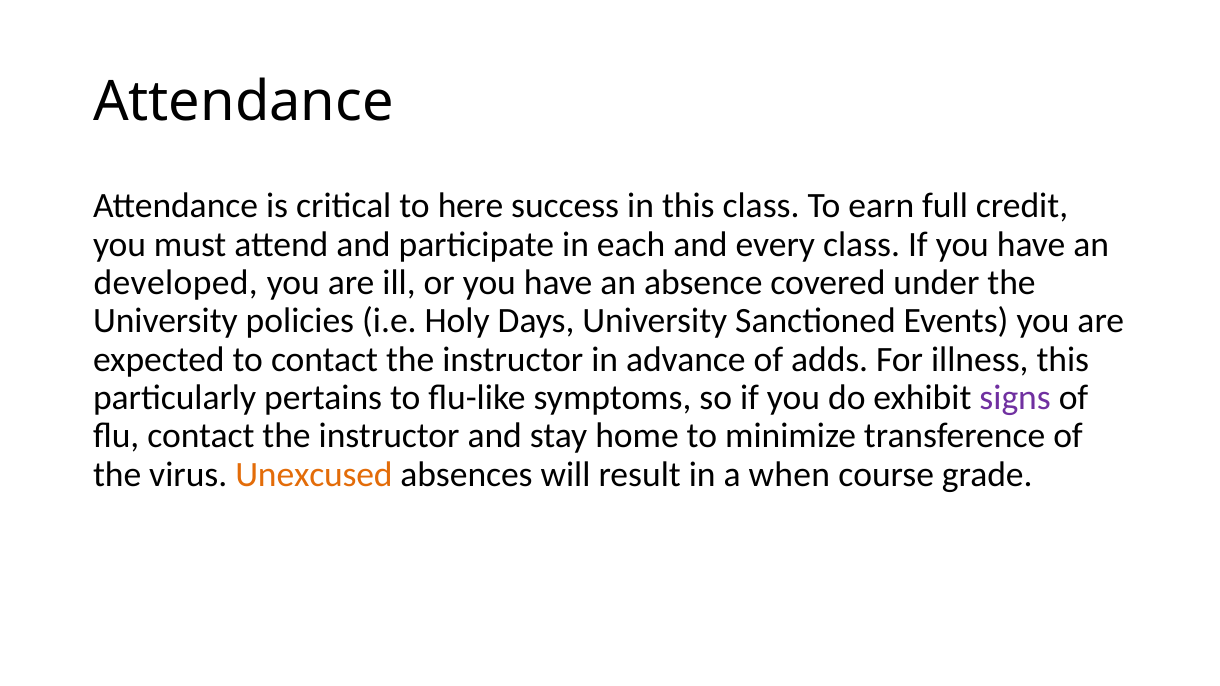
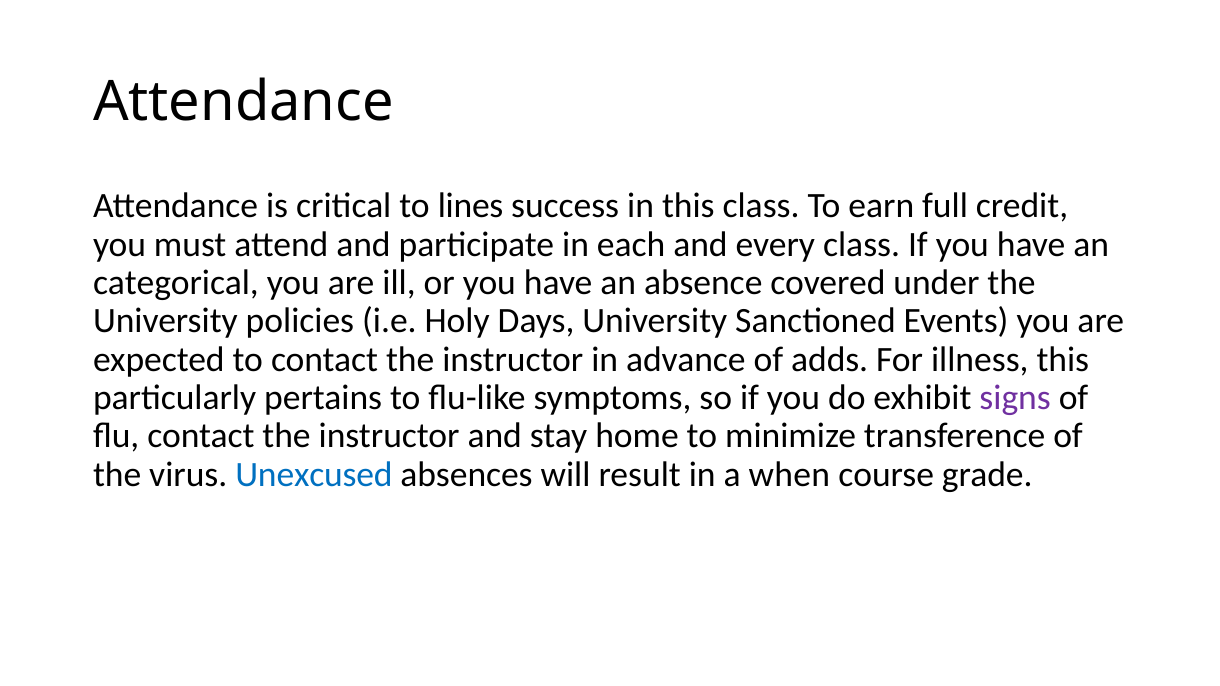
here: here -> lines
developed: developed -> categorical
Unexcused colour: orange -> blue
